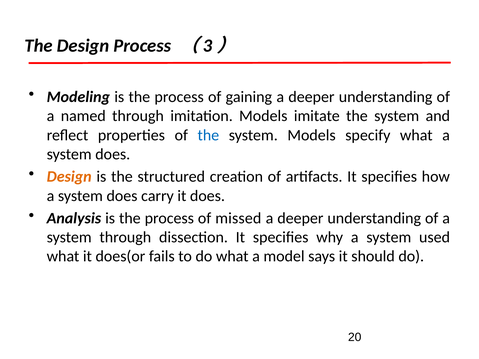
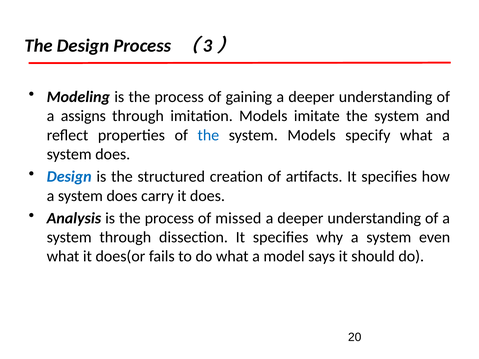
named: named -> assigns
Design at (69, 177) colour: orange -> blue
used: used -> even
